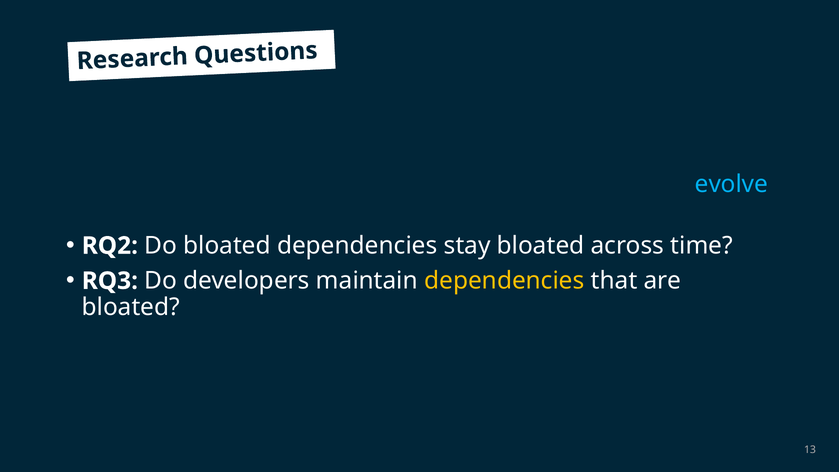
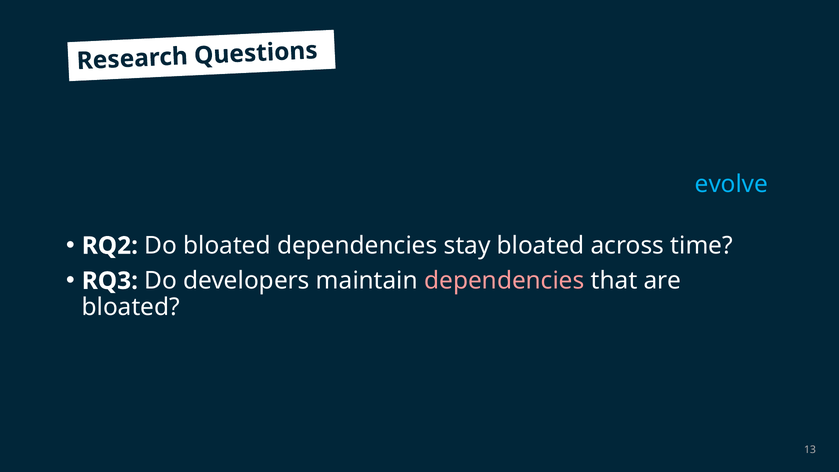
dependencies at (504, 281) colour: yellow -> pink
